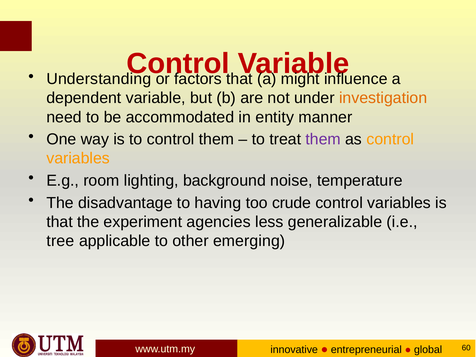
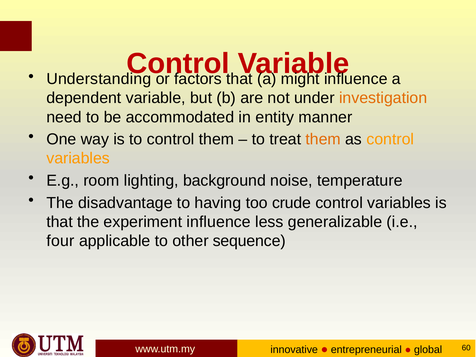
them at (323, 139) colour: purple -> orange
experiment agencies: agencies -> influence
tree: tree -> four
emerging: emerging -> sequence
